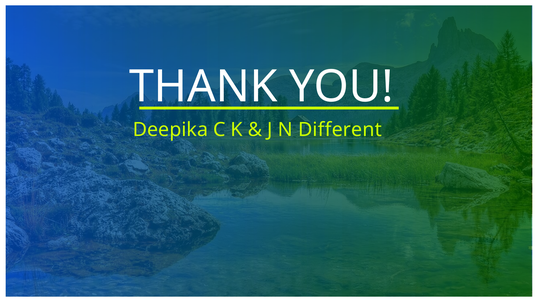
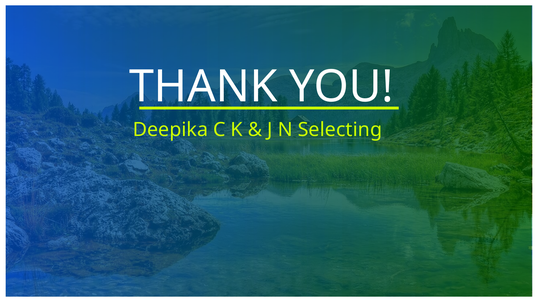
Different: Different -> Selecting
